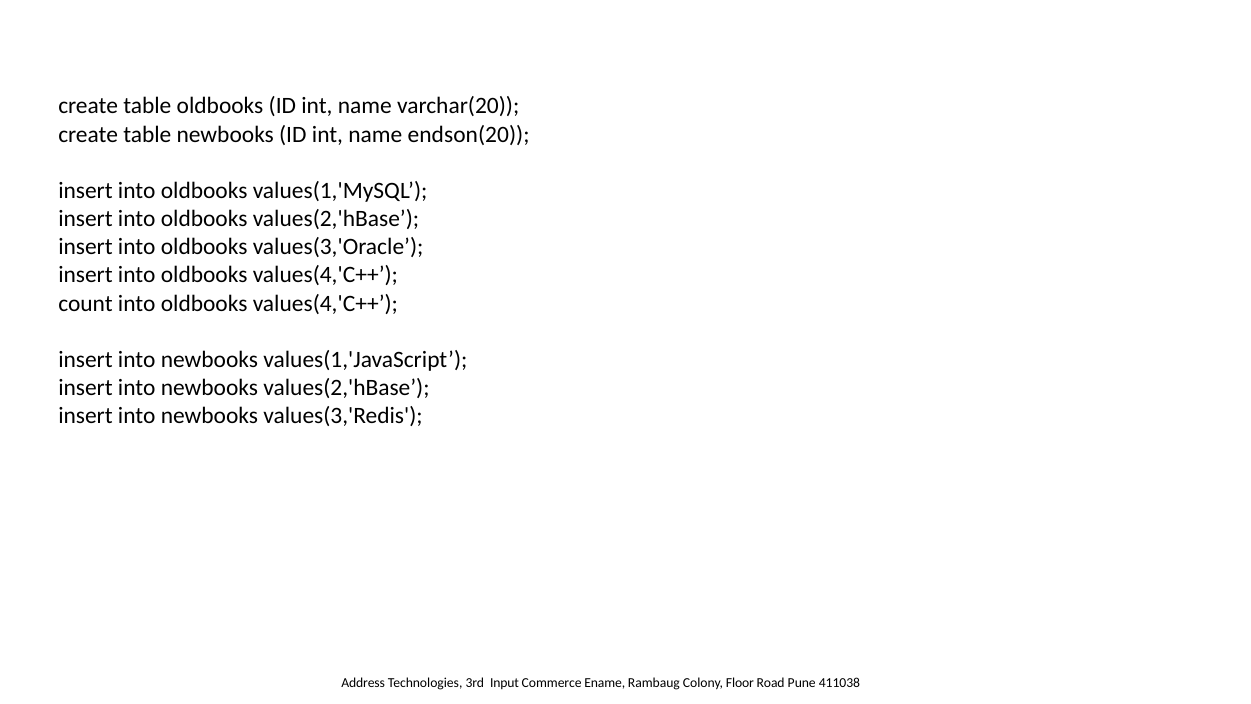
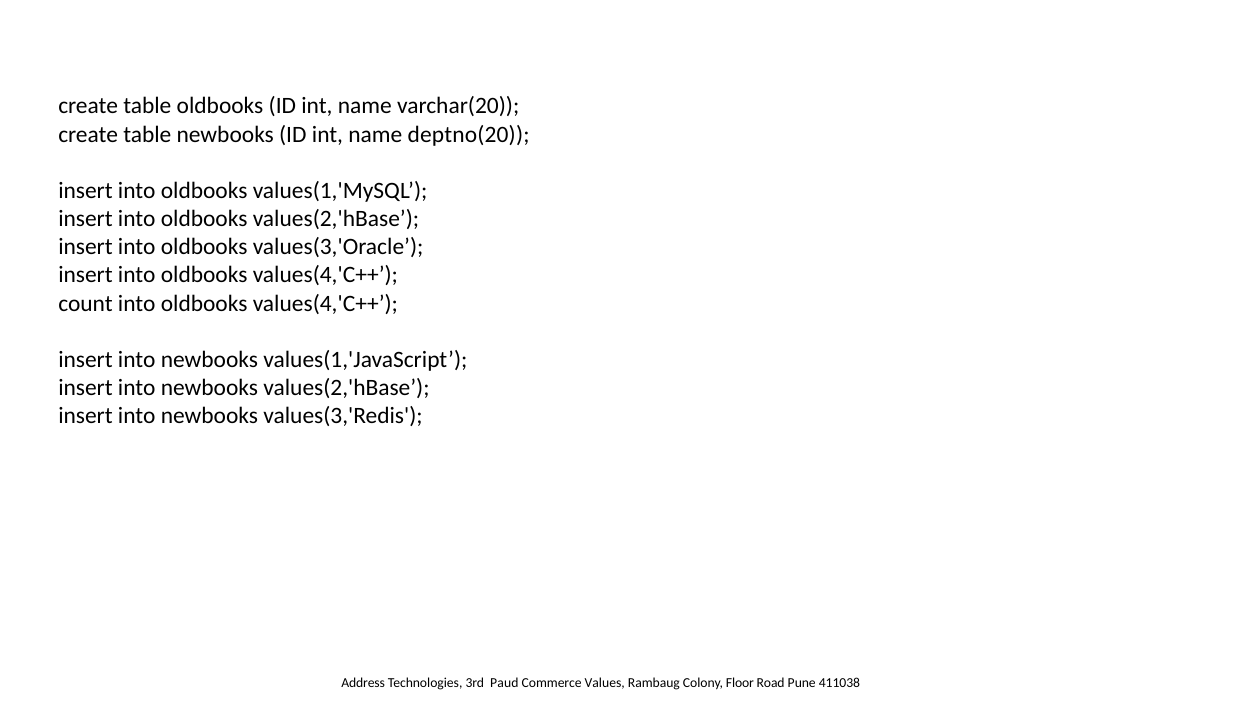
endson(20: endson(20 -> deptno(20
Input: Input -> Paud
Ename: Ename -> Values
